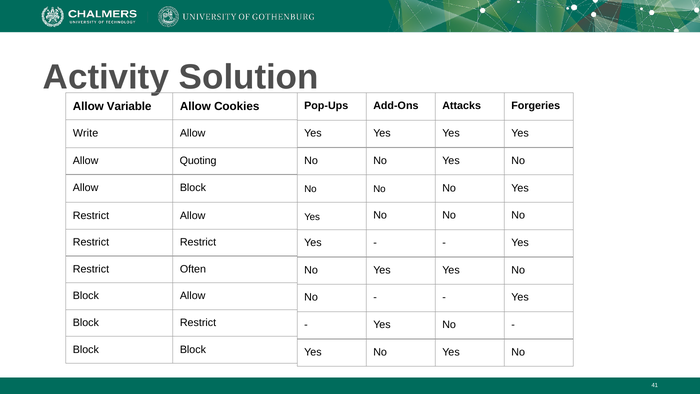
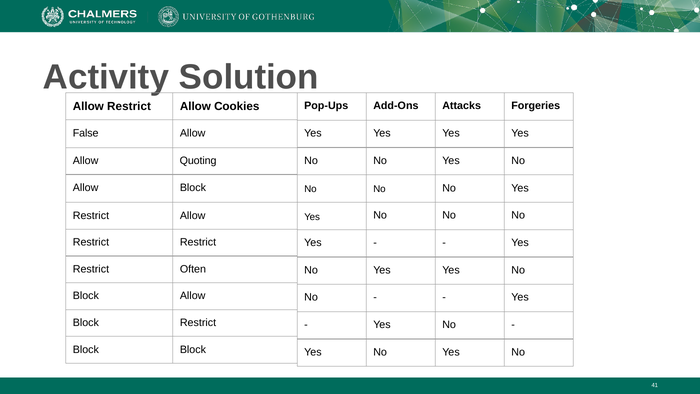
Variable at (129, 106): Variable -> Restrict
Write: Write -> False
